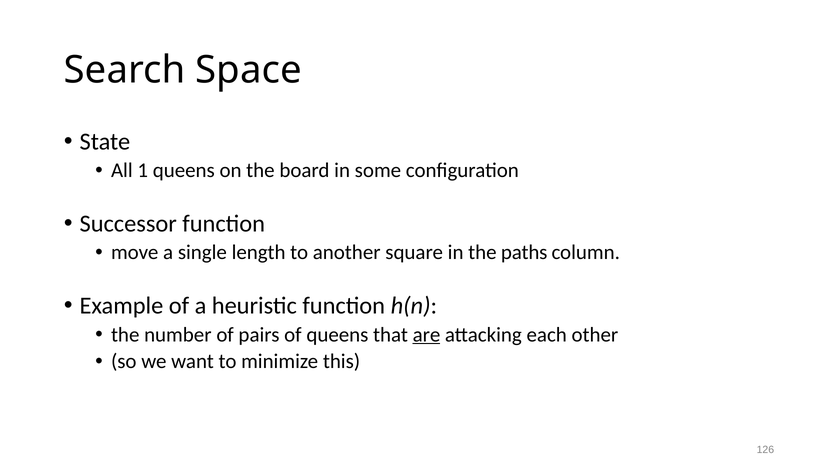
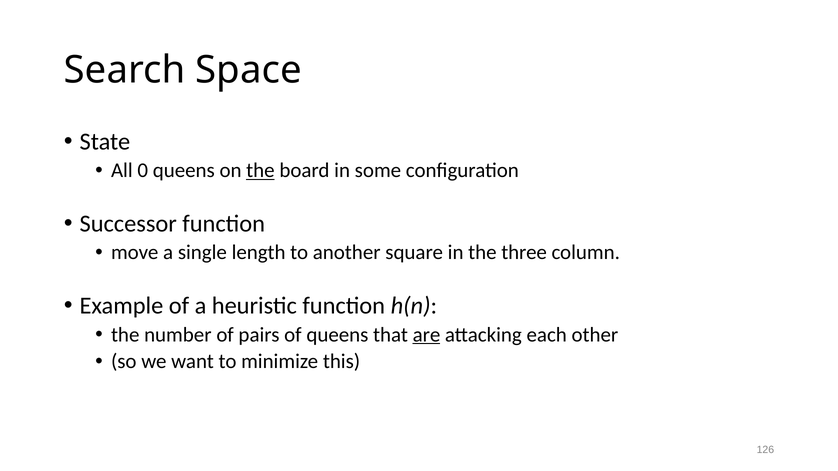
1: 1 -> 0
the at (260, 171) underline: none -> present
paths: paths -> three
